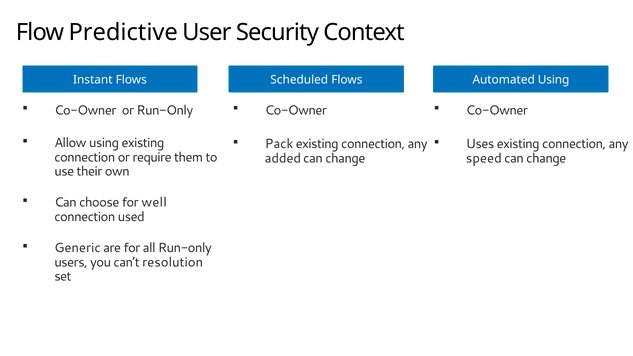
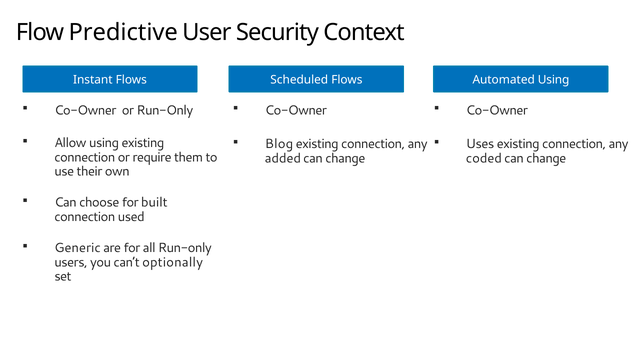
Pack: Pack -> Blog
speed: speed -> coded
well: well -> built
resolution: resolution -> optionally
